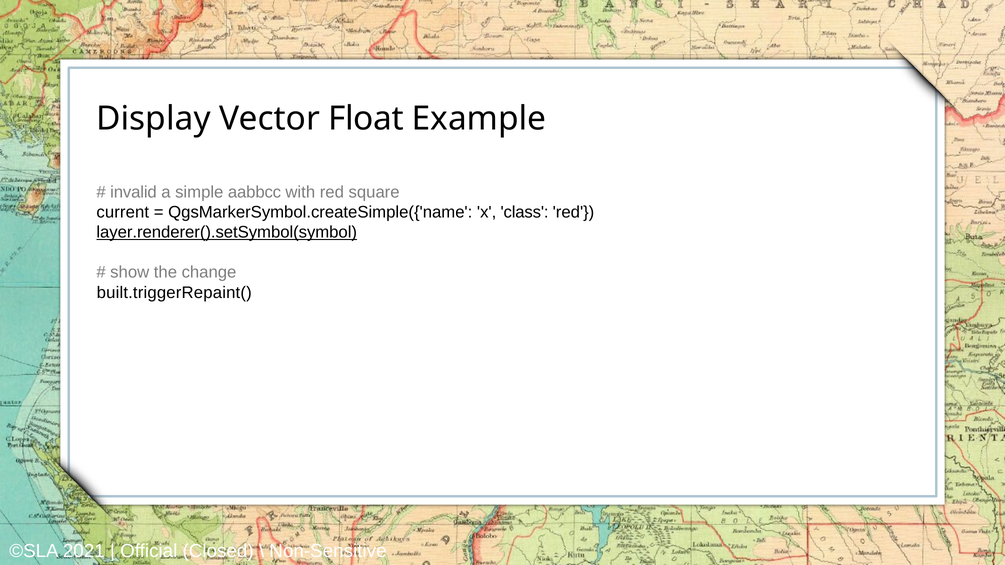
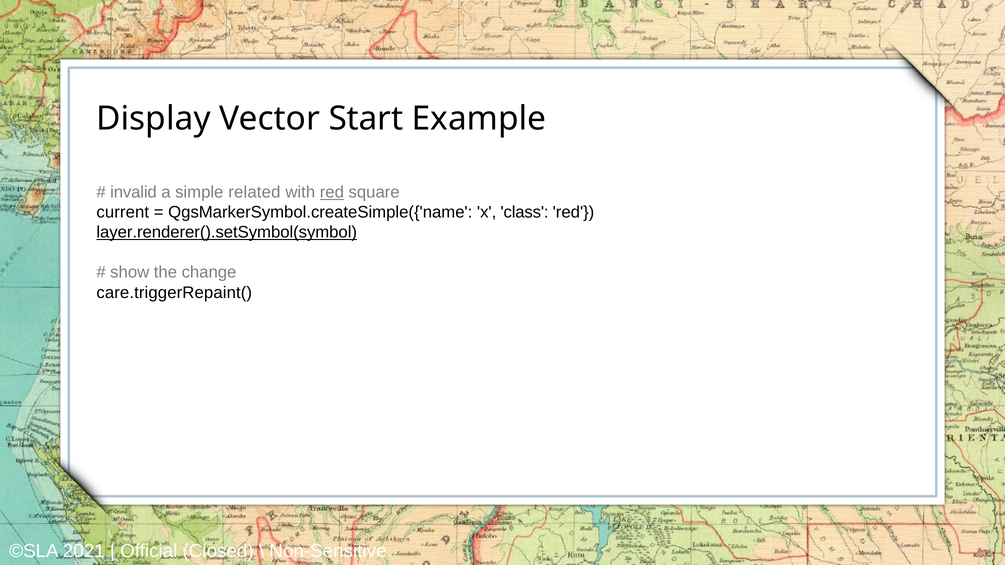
Float: Float -> Start
aabbcc: aabbcc -> related
red at (332, 192) underline: none -> present
built.triggerRepaint(: built.triggerRepaint( -> care.triggerRepaint(
